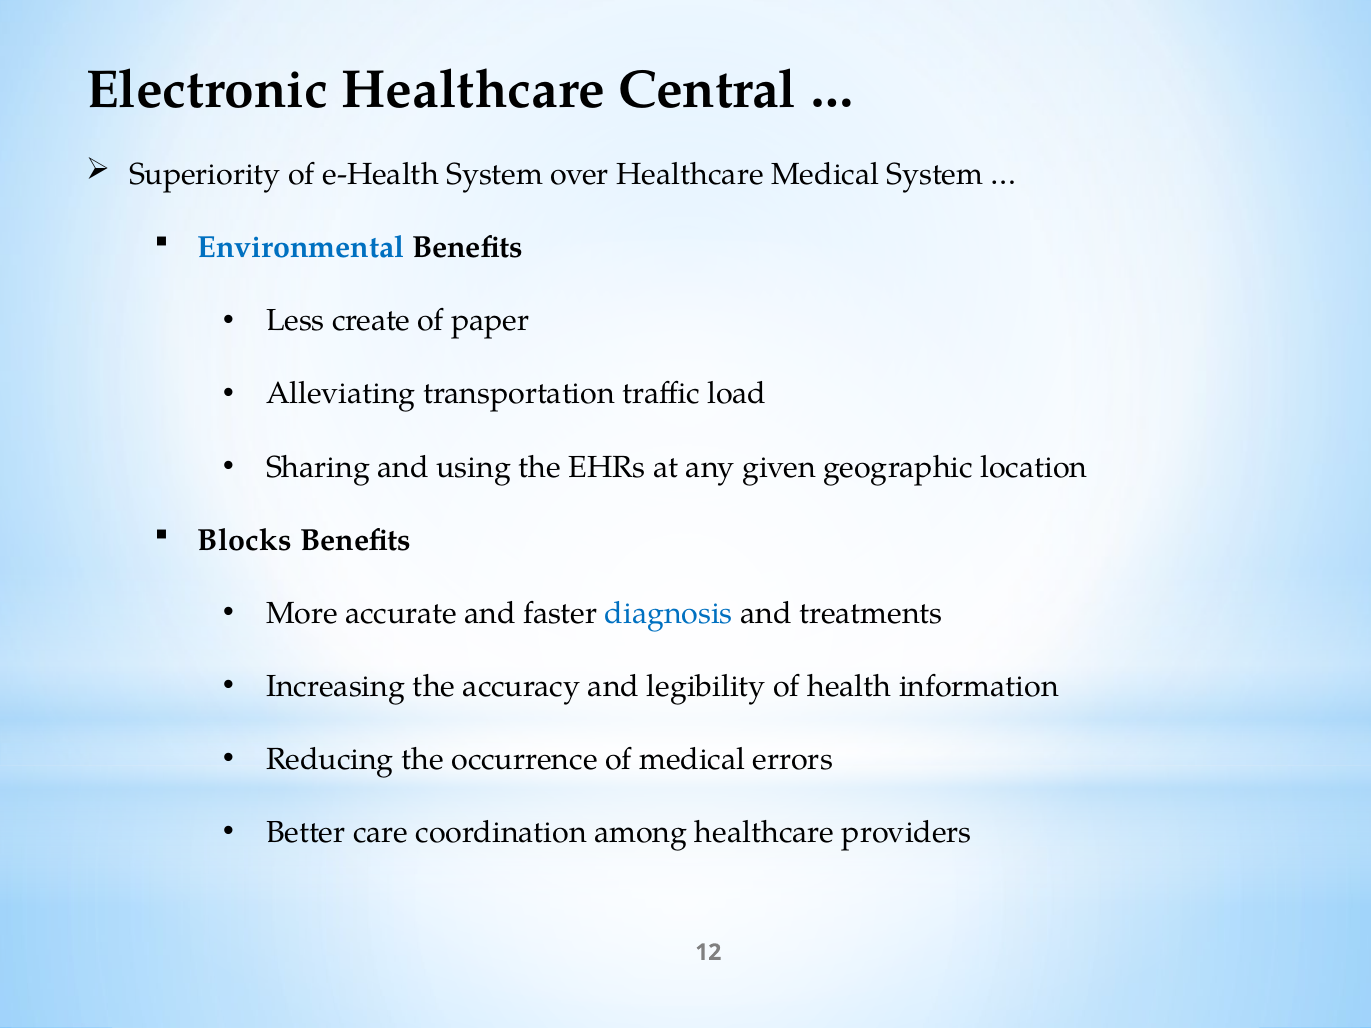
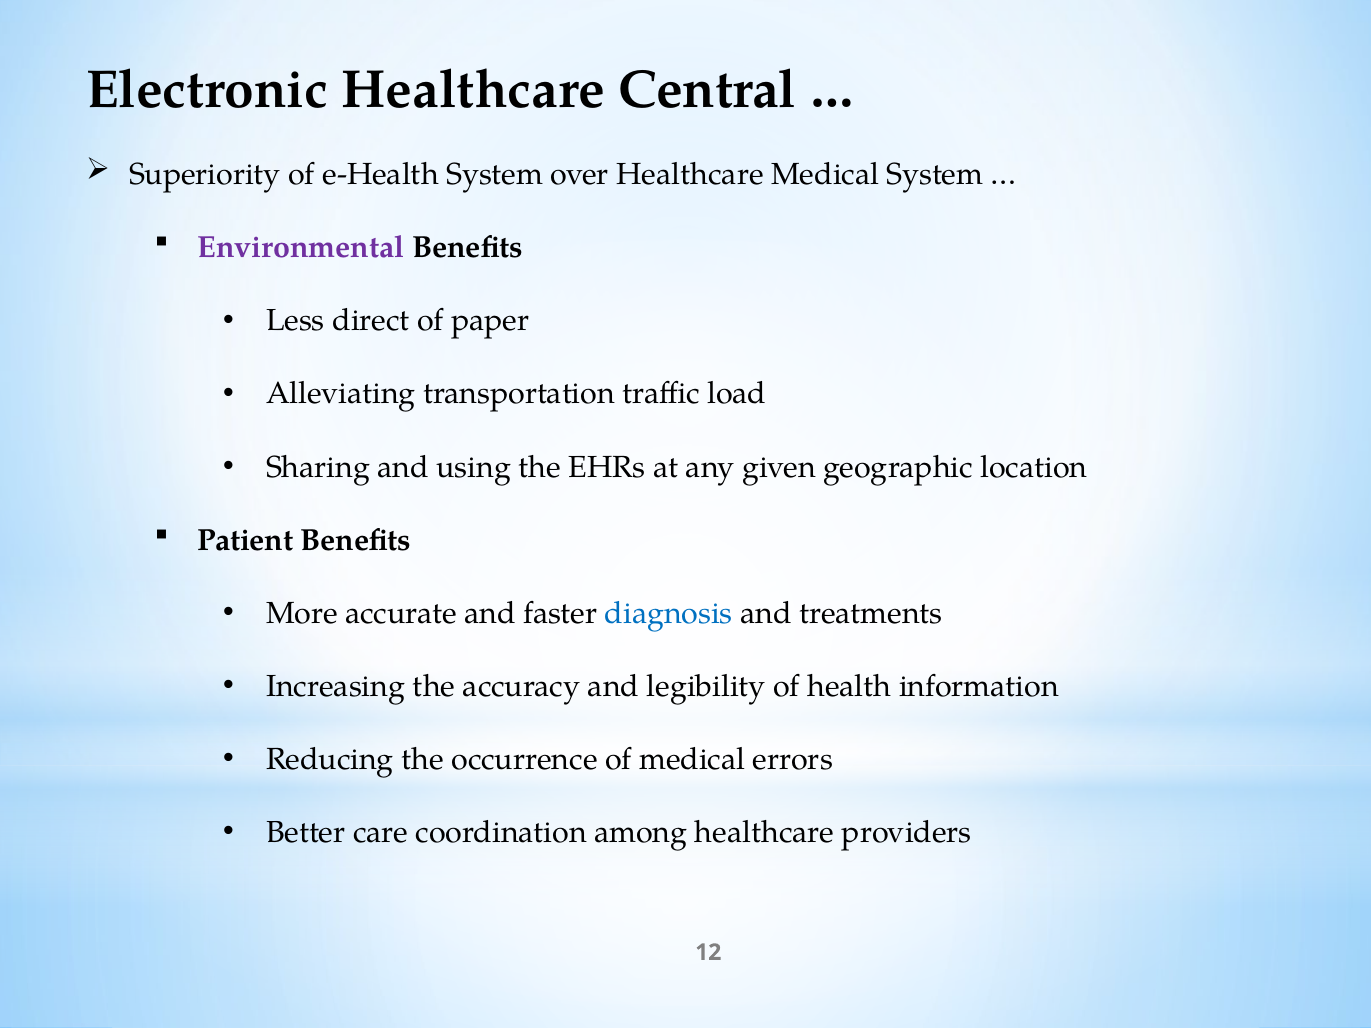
Environmental colour: blue -> purple
create: create -> direct
Blocks: Blocks -> Patient
